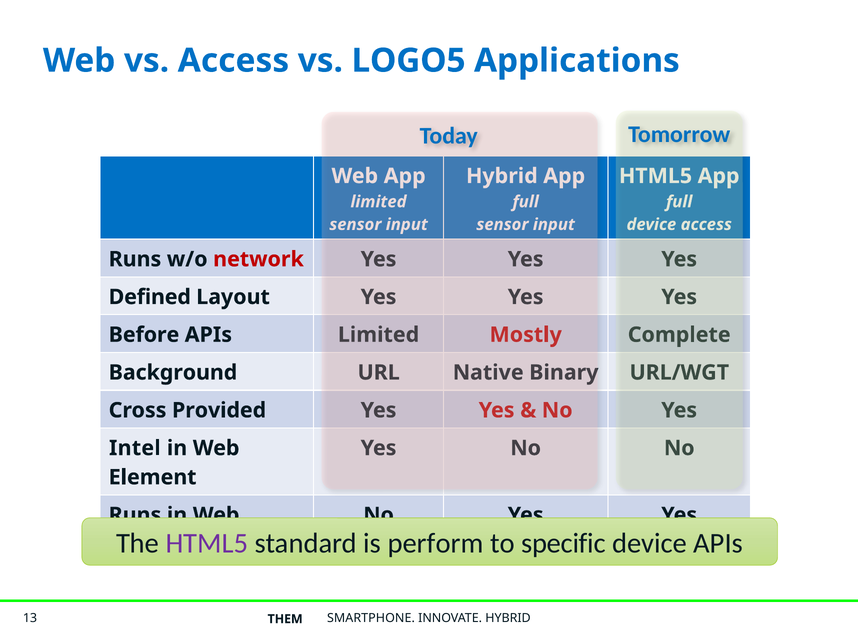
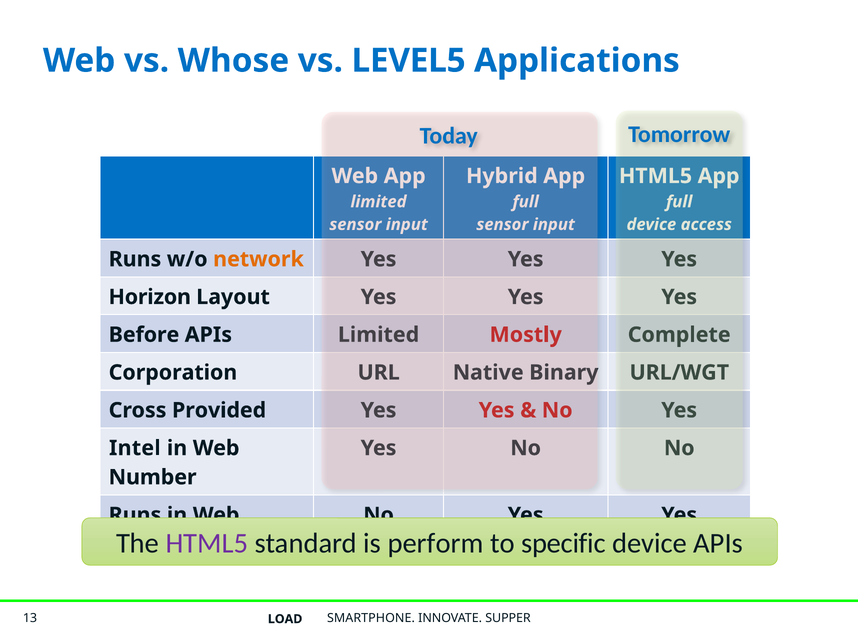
vs Access: Access -> Whose
LOGO5: LOGO5 -> LEVEL5
network colour: red -> orange
Defined: Defined -> Horizon
Background: Background -> Corporation
Element: Element -> Number
INNOVATE HYBRID: HYBRID -> SUPPER
THEM: THEM -> LOAD
